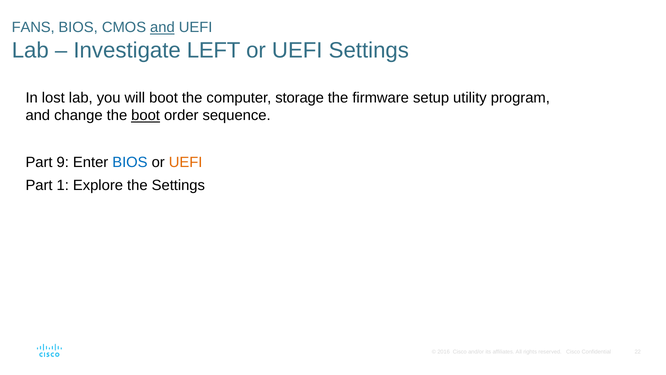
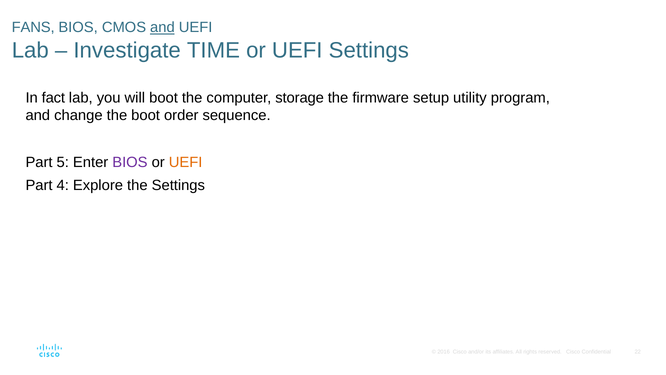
LEFT: LEFT -> TIME
lost: lost -> fact
boot at (146, 115) underline: present -> none
9: 9 -> 5
BIOS at (130, 162) colour: blue -> purple
1: 1 -> 4
